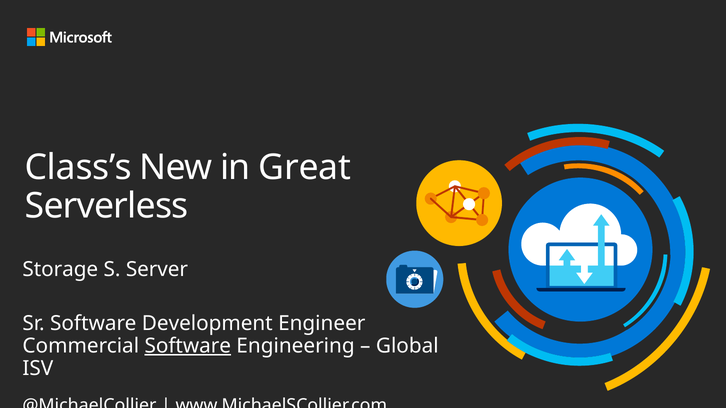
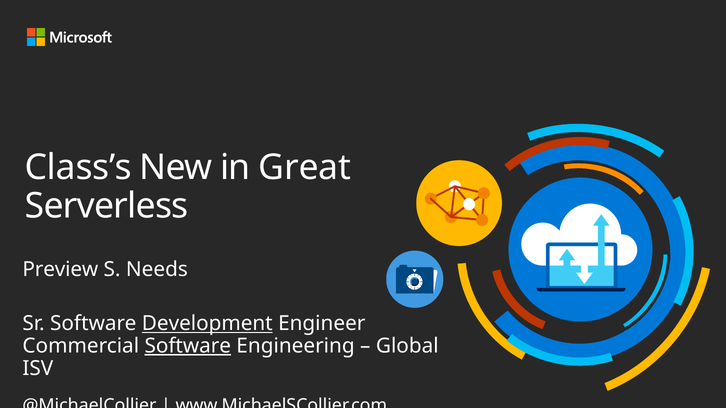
Storage: Storage -> Preview
Server: Server -> Needs
Development underline: none -> present
